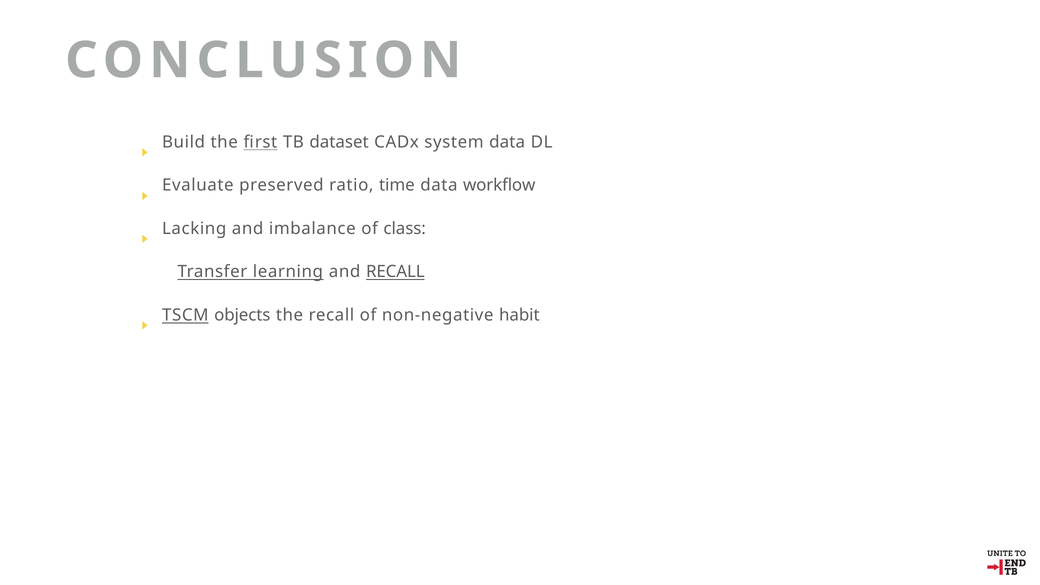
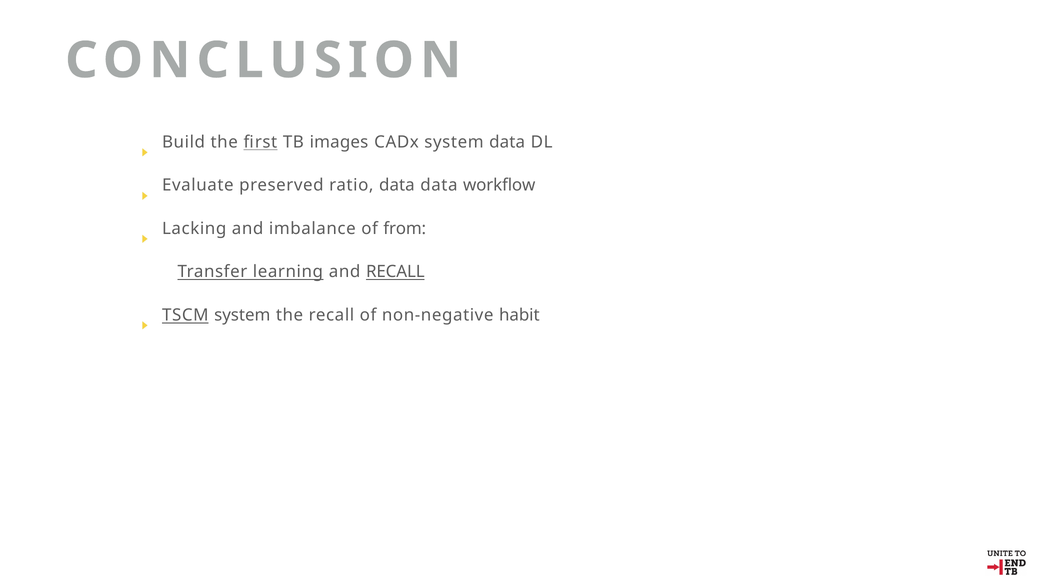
dataset: dataset -> images
ratio time: time -> data
class: class -> from
TSCM objects: objects -> system
